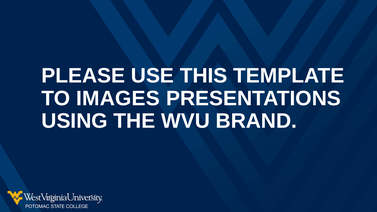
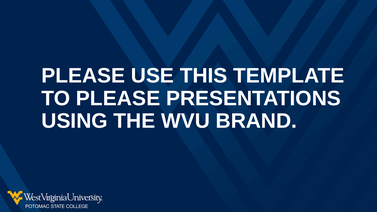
TO IMAGES: IMAGES -> PLEASE
